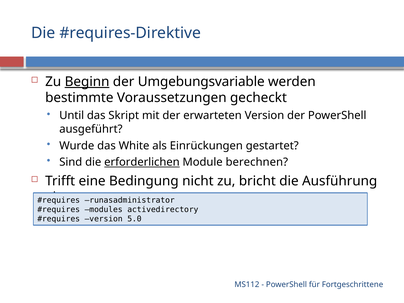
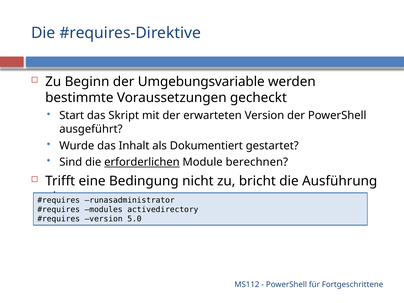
Beginn underline: present -> none
Until: Until -> Start
White: White -> Inhalt
Einrückungen: Einrückungen -> Dokumentiert
